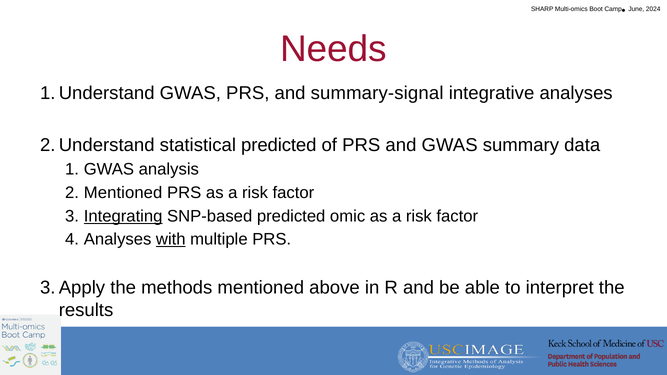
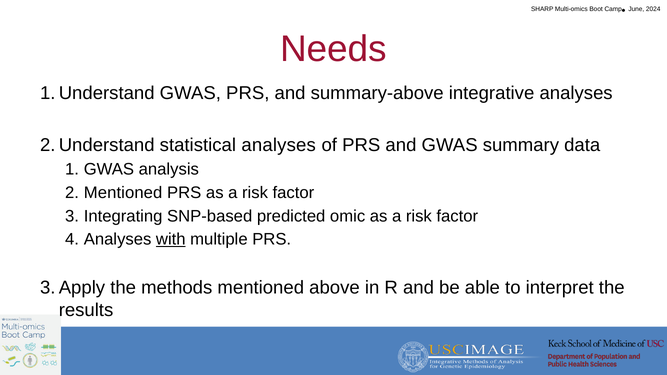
summary-signal: summary-signal -> summary-above
statistical predicted: predicted -> analyses
Integrating underline: present -> none
